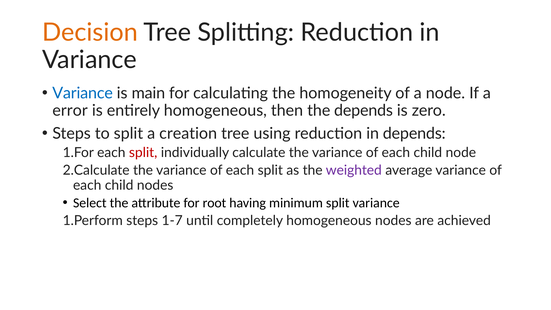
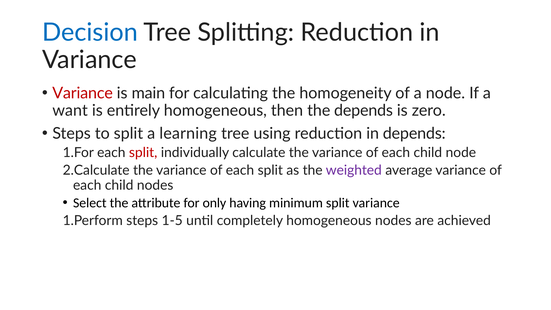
Decision colour: orange -> blue
Variance at (83, 93) colour: blue -> red
error: error -> want
creation: creation -> learning
root: root -> only
1-7: 1-7 -> 1-5
